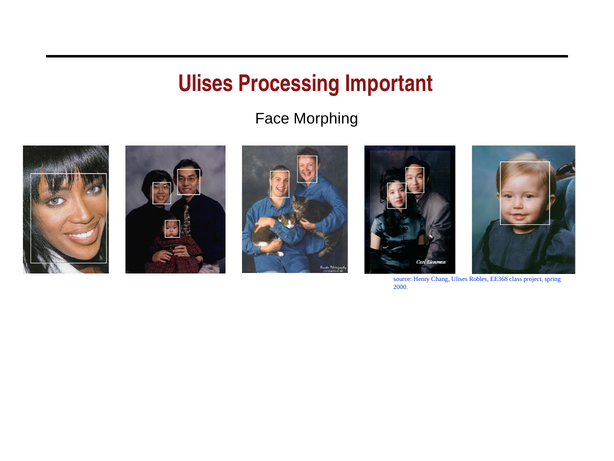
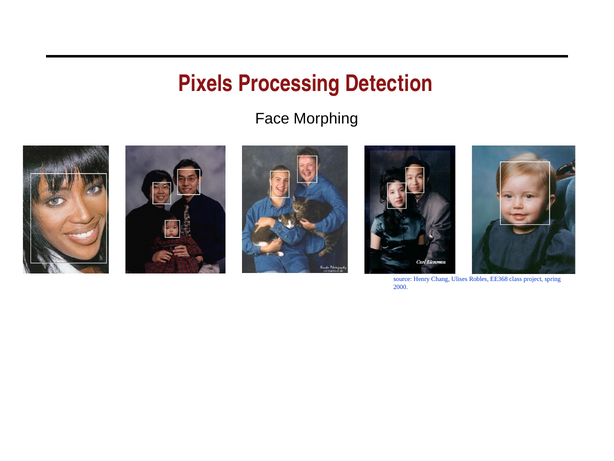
Ulises at (206, 83): Ulises -> Pixels
Important: Important -> Detection
